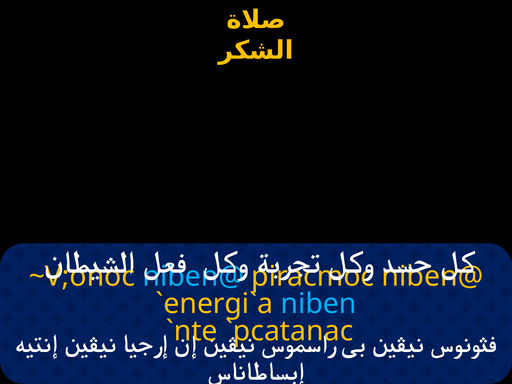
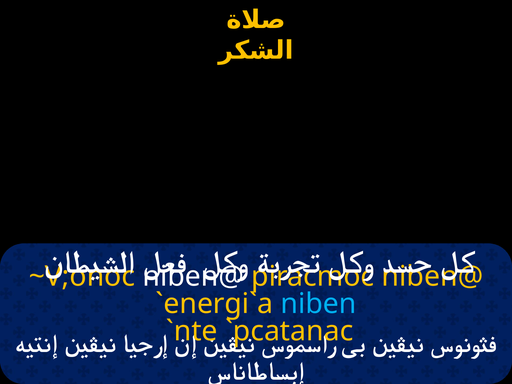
niben@ at (193, 277) colour: light blue -> white
